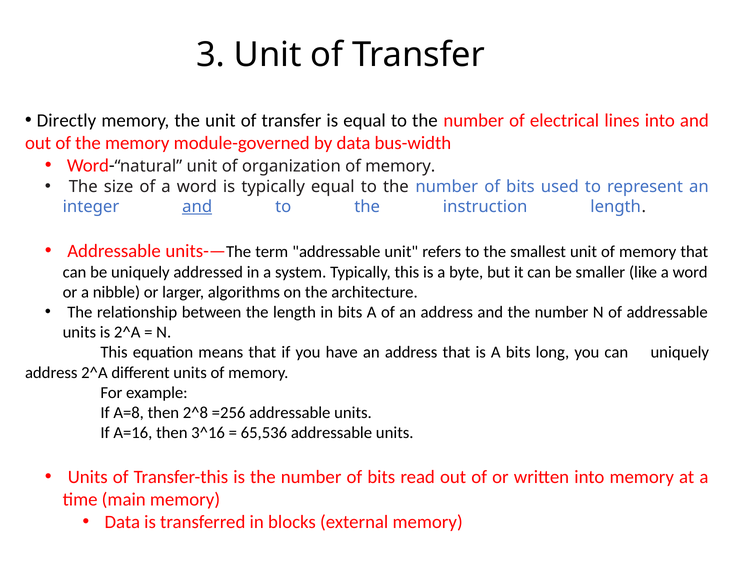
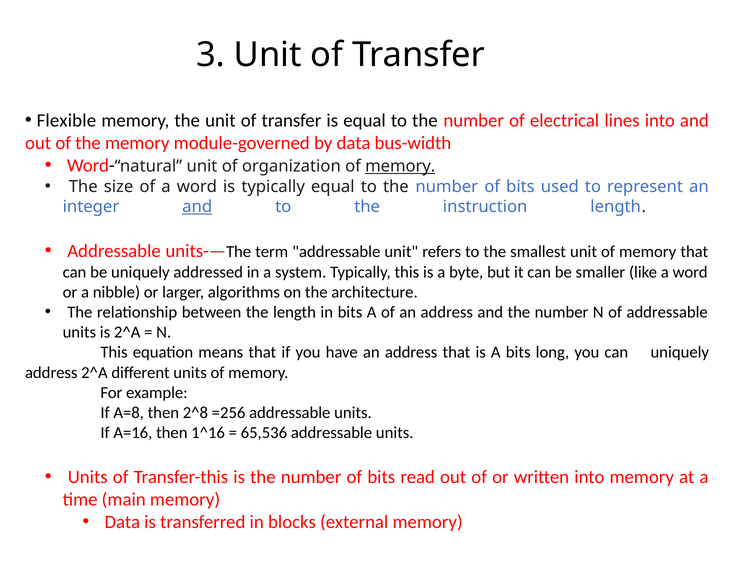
Directly: Directly -> Flexible
memory at (400, 166) underline: none -> present
3^16: 3^16 -> 1^16
